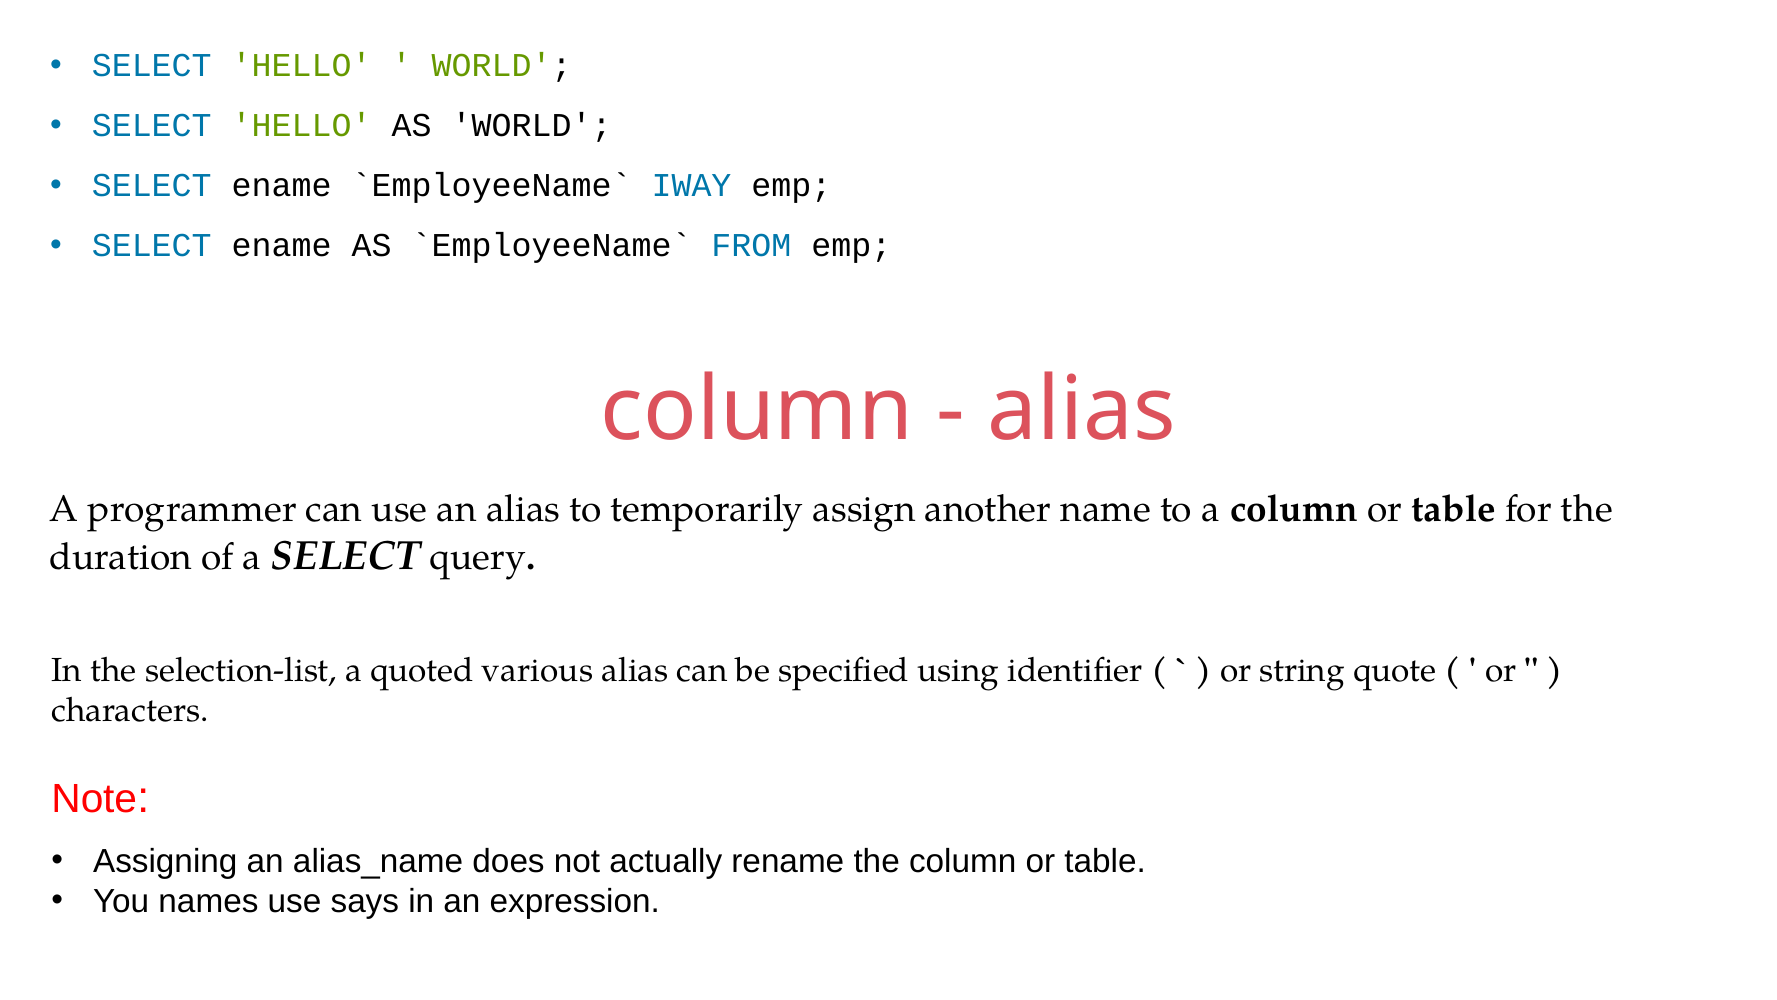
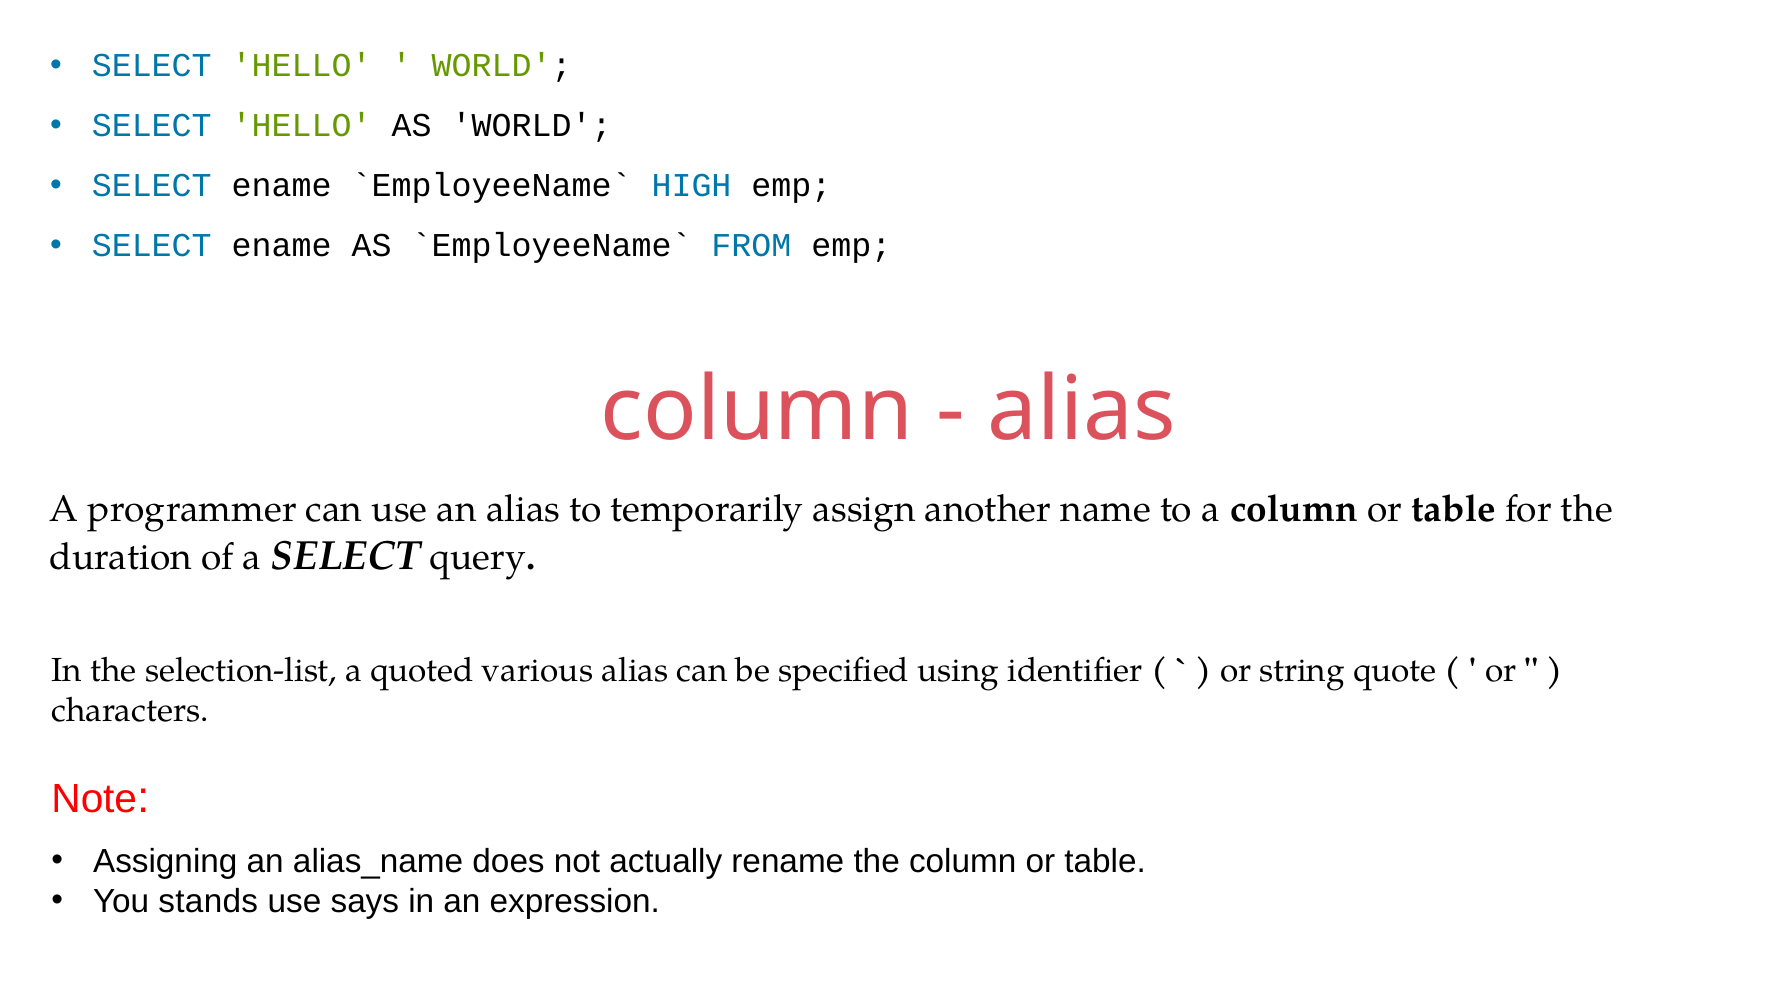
IWAY: IWAY -> HIGH
names: names -> stands
